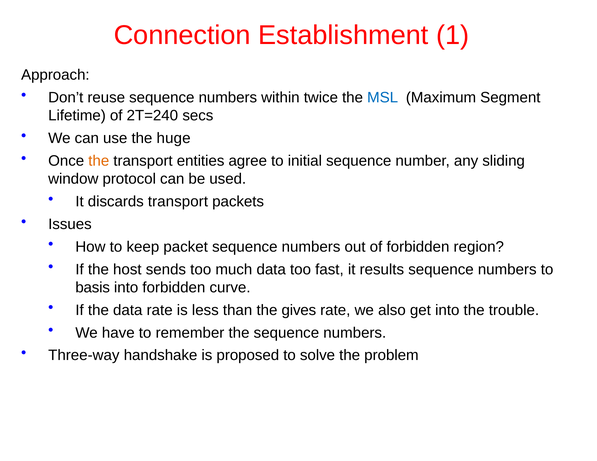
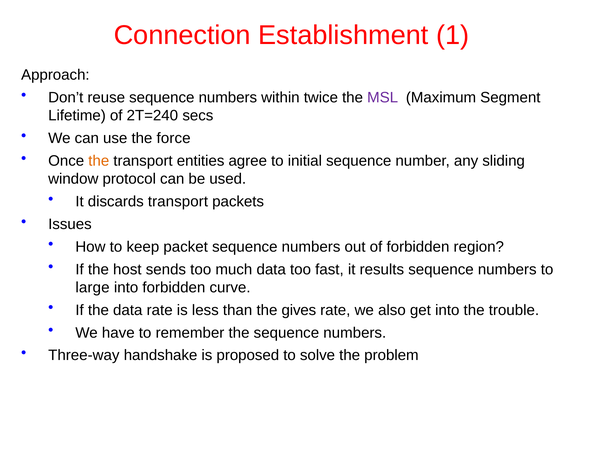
MSL colour: blue -> purple
huge: huge -> force
basis: basis -> large
